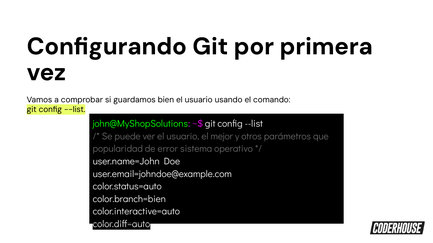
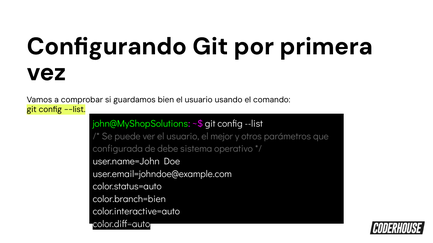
popularidad: popularidad -> configurada
error: error -> debe
